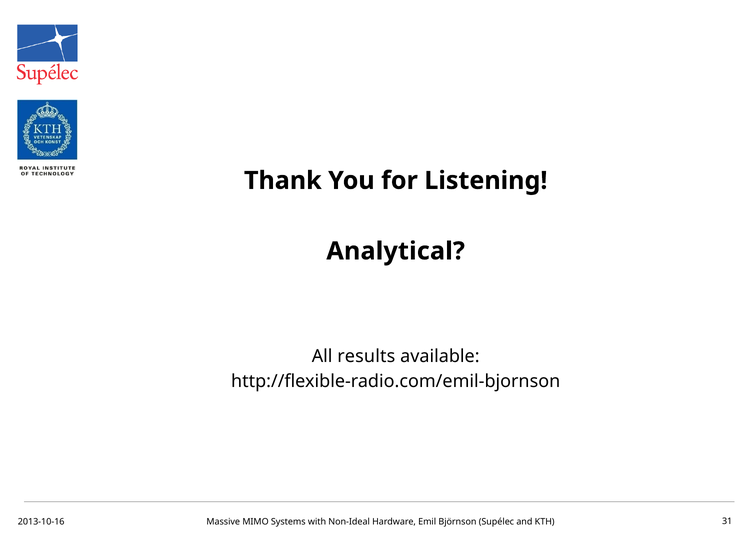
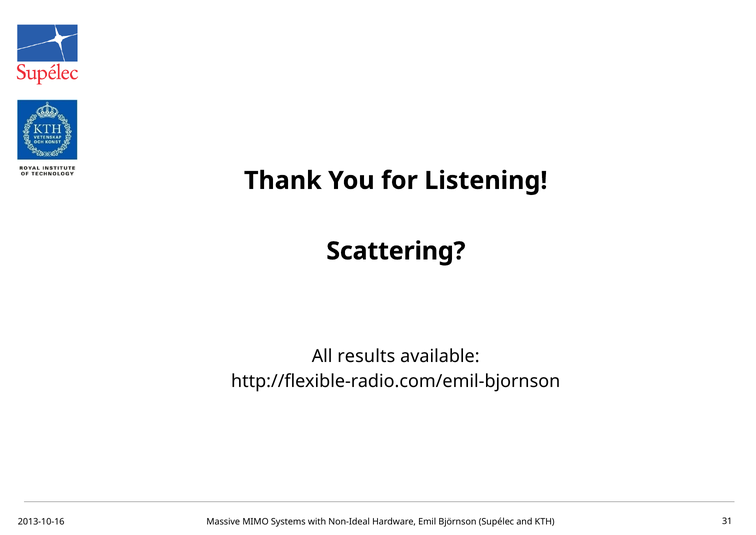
Analytical: Analytical -> Scattering
